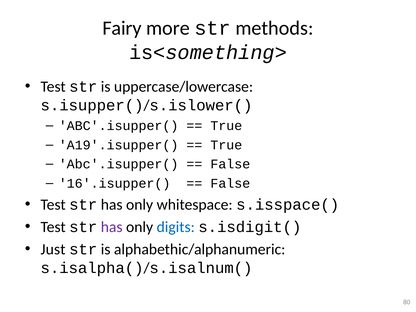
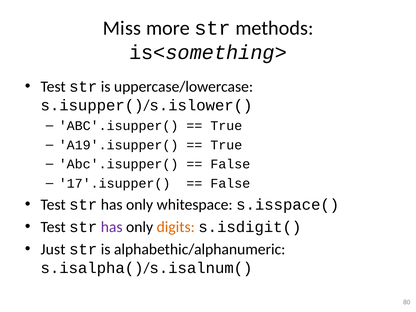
Fairy: Fairy -> Miss
16'.isupper(: 16'.isupper( -> 17'.isupper(
digits colour: blue -> orange
